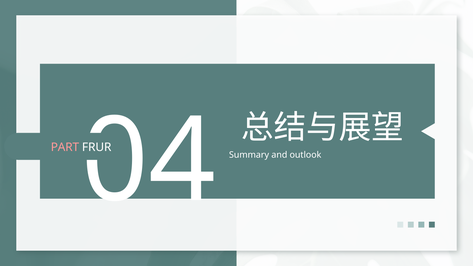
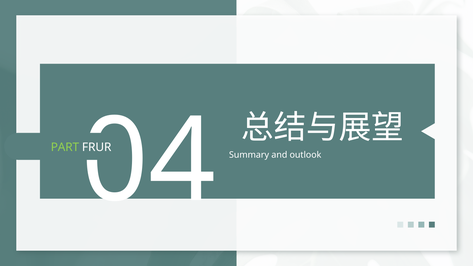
PART colour: pink -> light green
